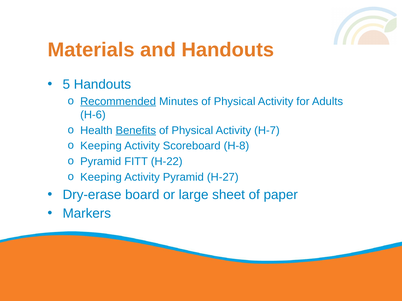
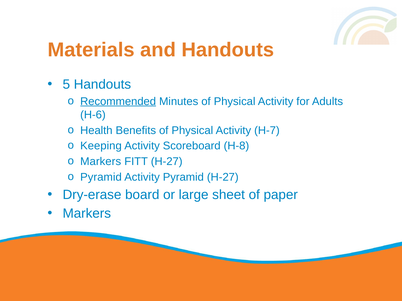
Benefits underline: present -> none
Pyramid at (101, 162): Pyramid -> Markers
FITT H-22: H-22 -> H-27
Keeping at (101, 177): Keeping -> Pyramid
